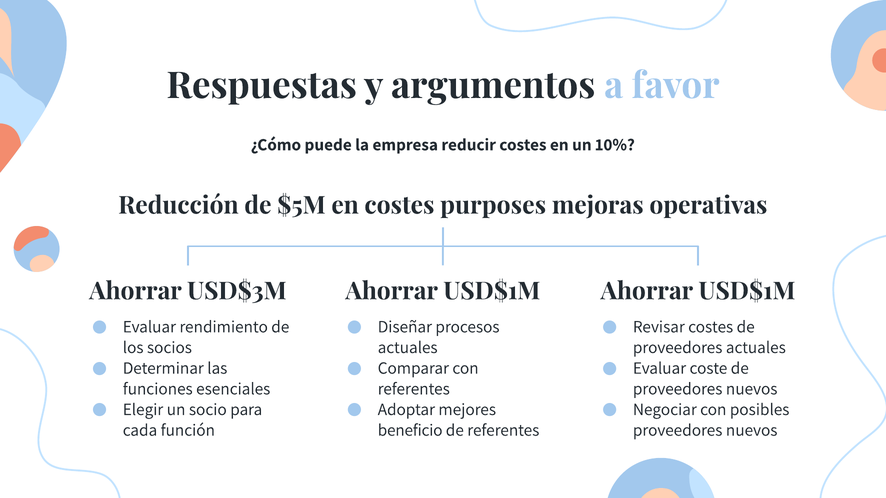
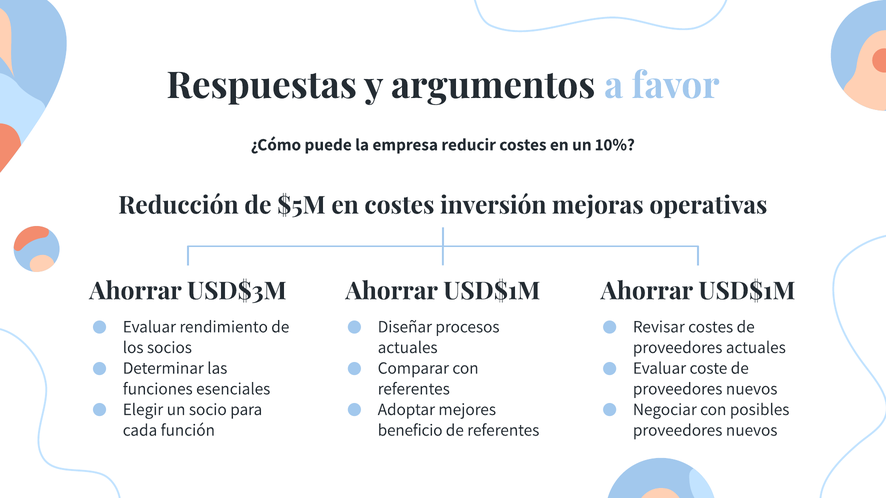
purposes: purposes -> inversión
